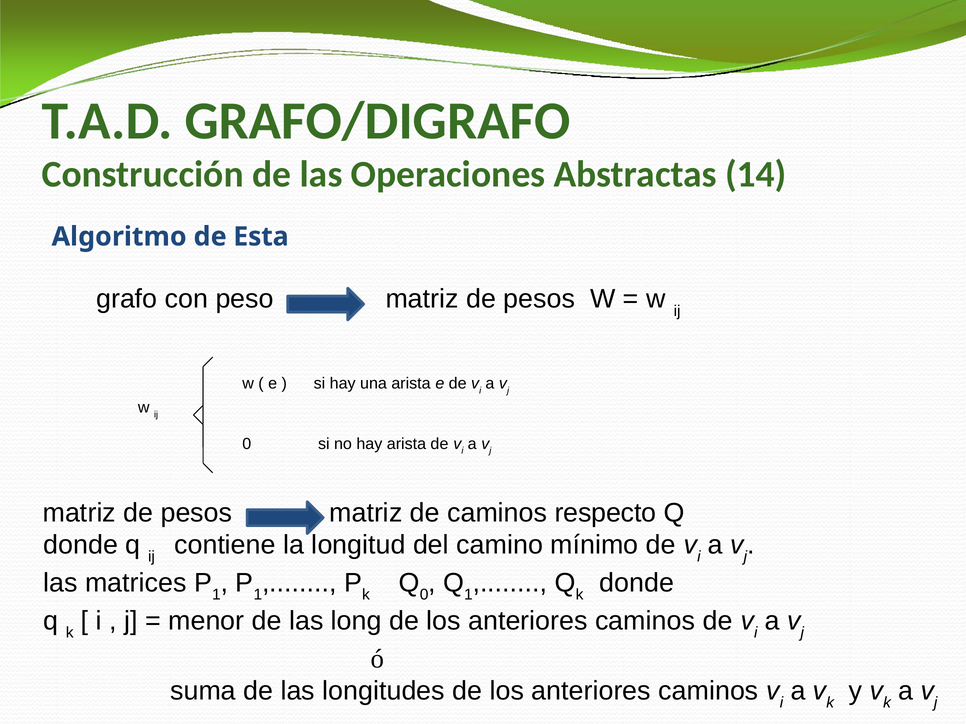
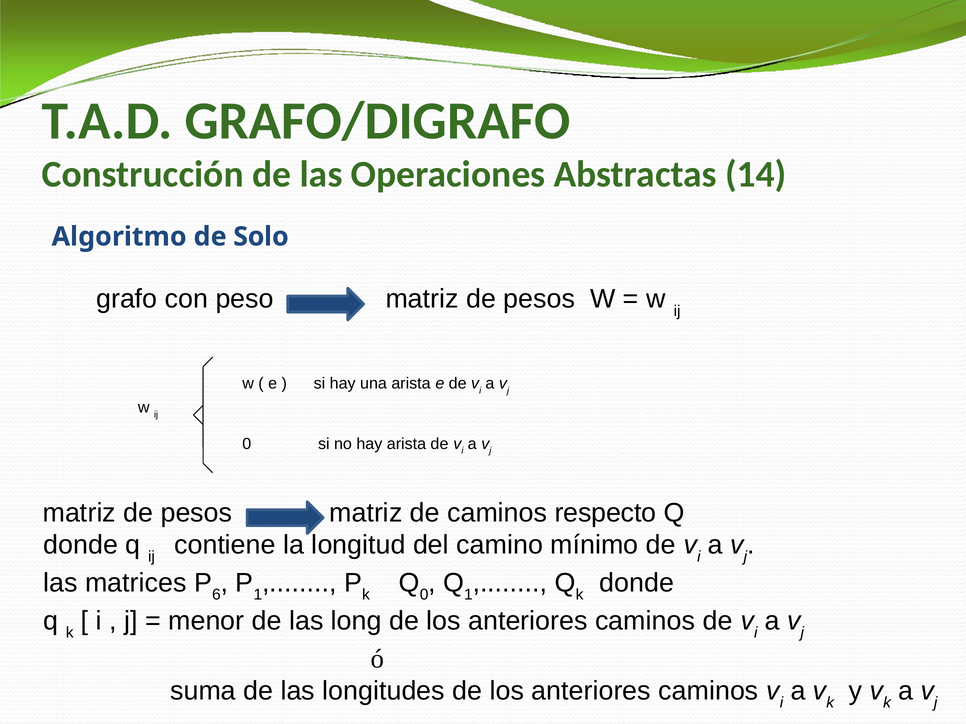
Esta: Esta -> Solo
1 at (216, 595): 1 -> 6
